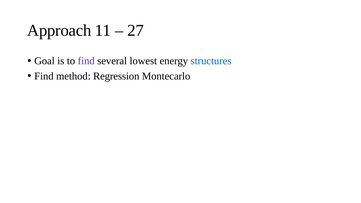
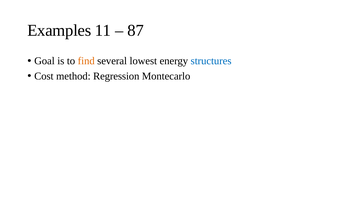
Approach: Approach -> Examples
27: 27 -> 87
find at (86, 61) colour: purple -> orange
Find at (44, 76): Find -> Cost
